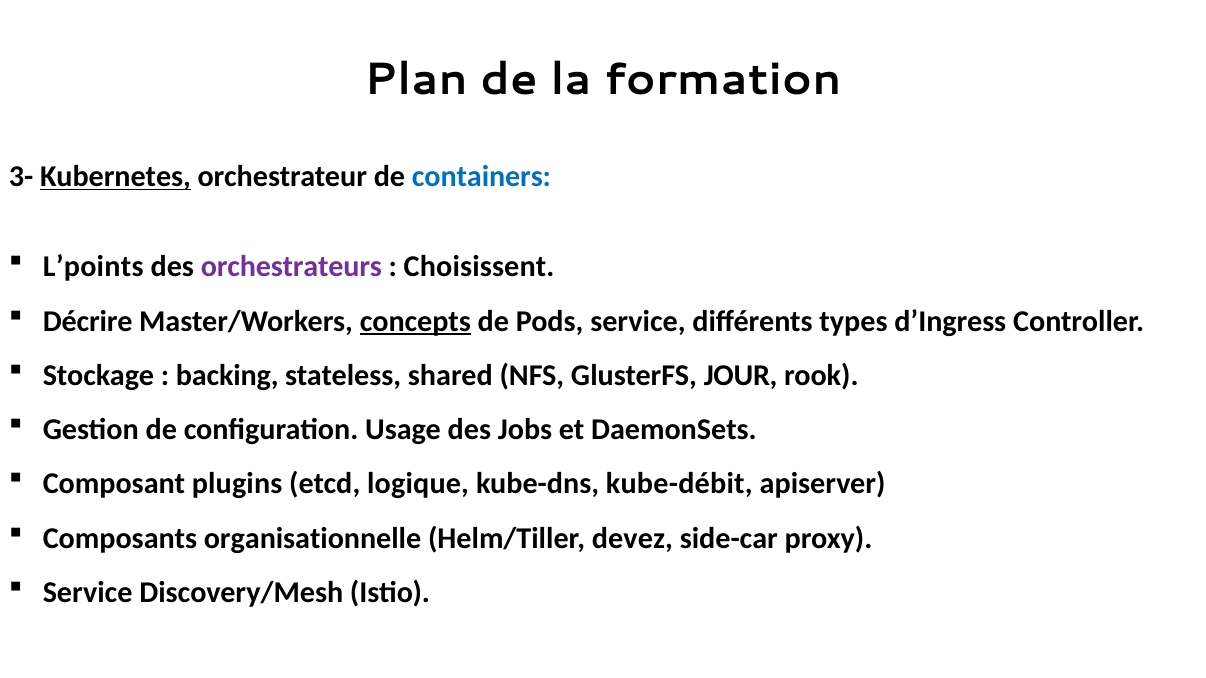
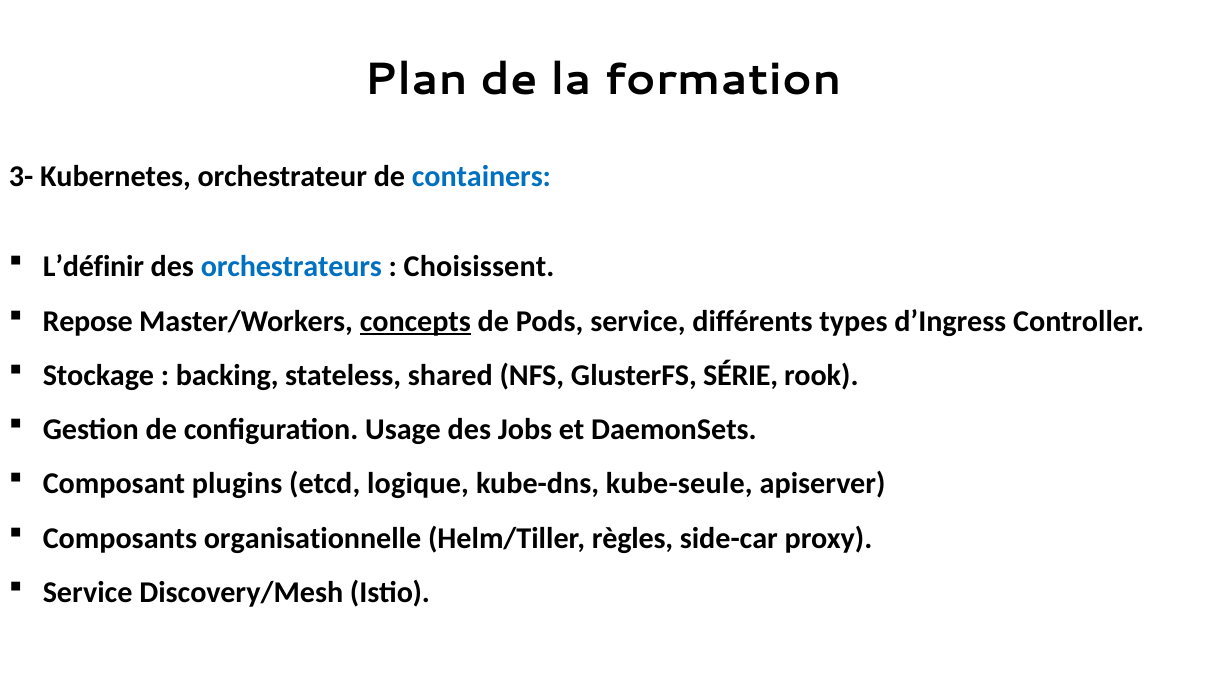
Kubernetes underline: present -> none
L’points: L’points -> L’définir
orchestrateurs colour: purple -> blue
Décrire: Décrire -> Repose
JOUR: JOUR -> SÉRIE
kube-débit: kube-débit -> kube-seule
devez: devez -> règles
